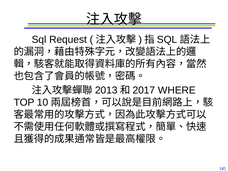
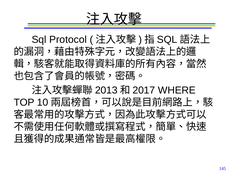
Request: Request -> Protocol
